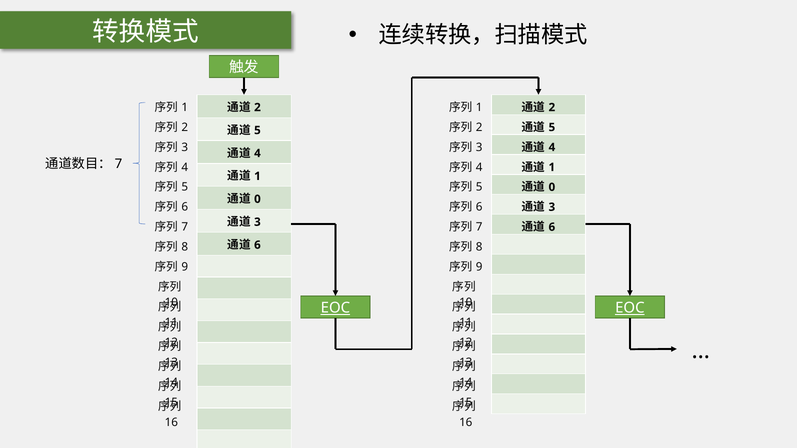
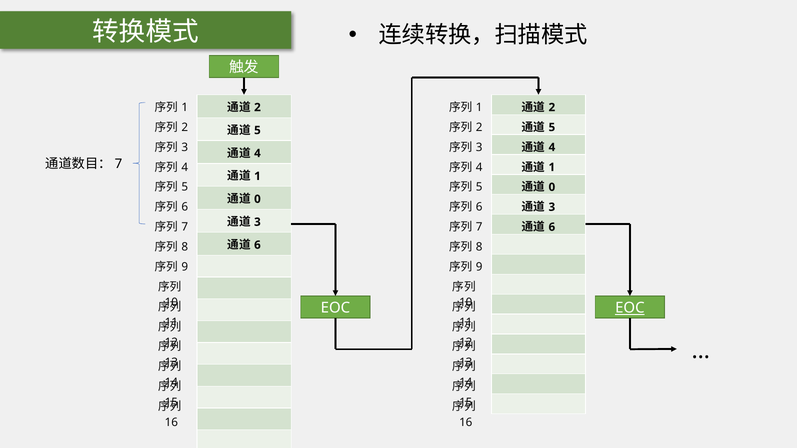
EOC at (335, 308) underline: present -> none
